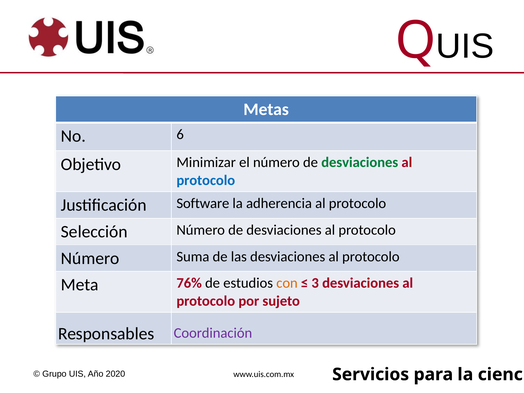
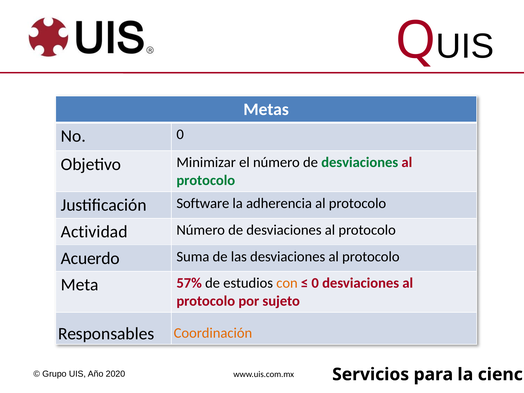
No 6: 6 -> 0
protocolo at (206, 180) colour: blue -> green
Selección: Selección -> Actividad
Número at (90, 258): Número -> Acuerdo
76%: 76% -> 57%
3 at (315, 283): 3 -> 0
Coordinación colour: purple -> orange
